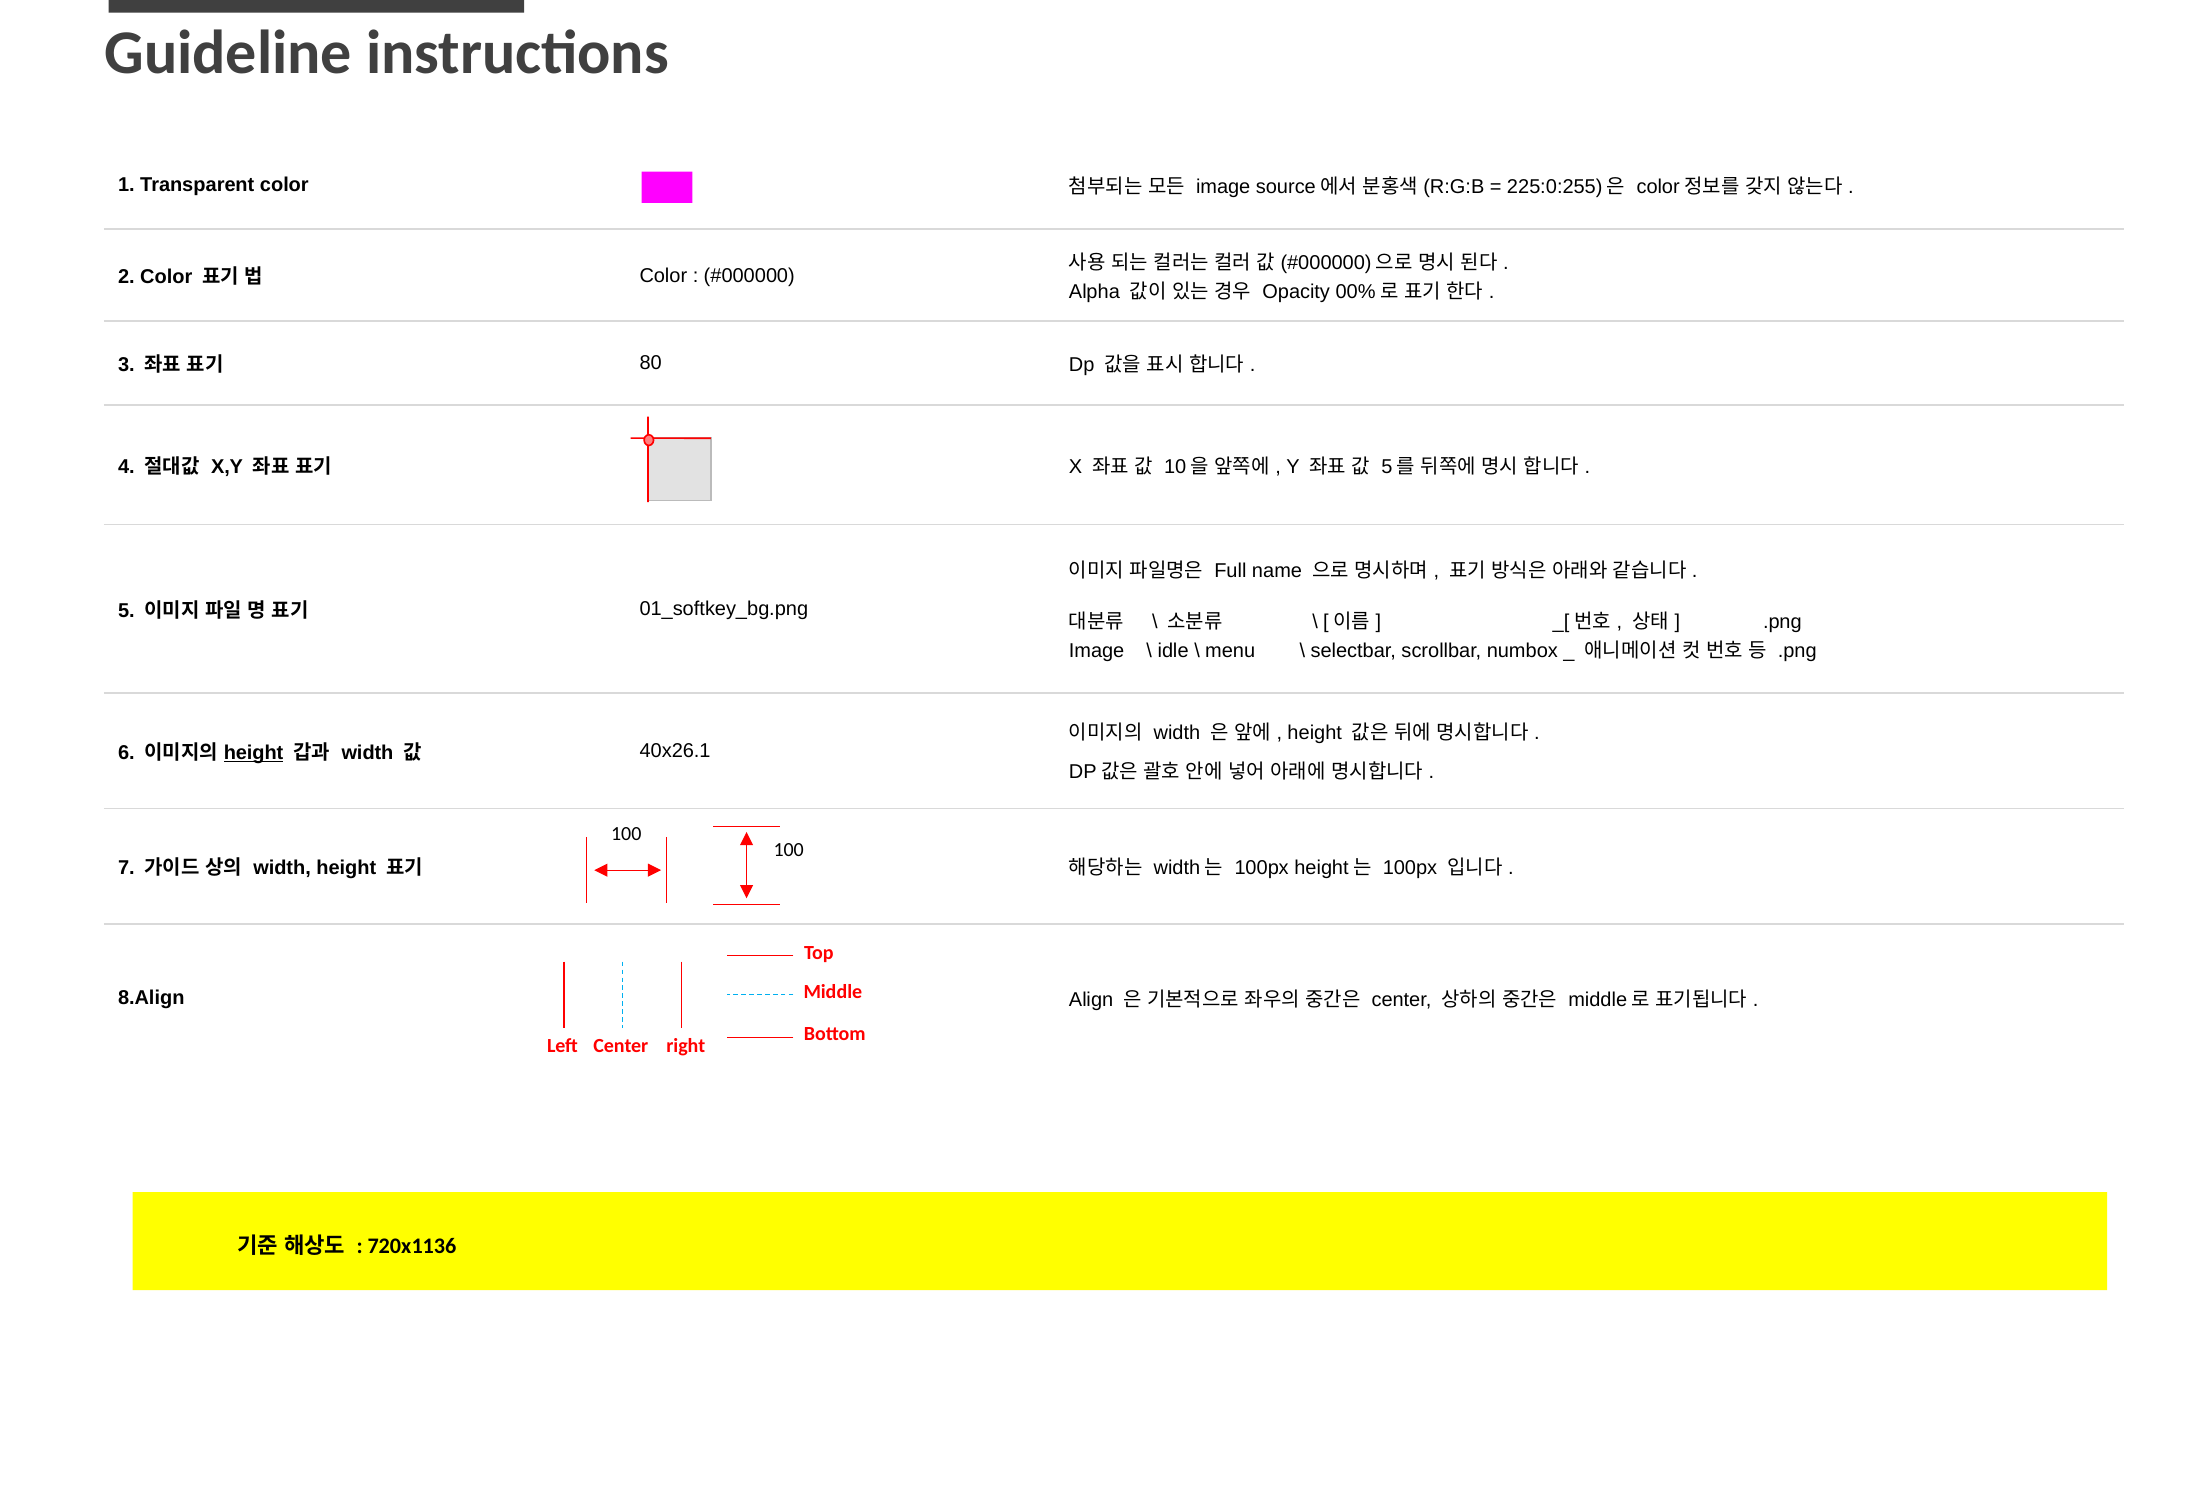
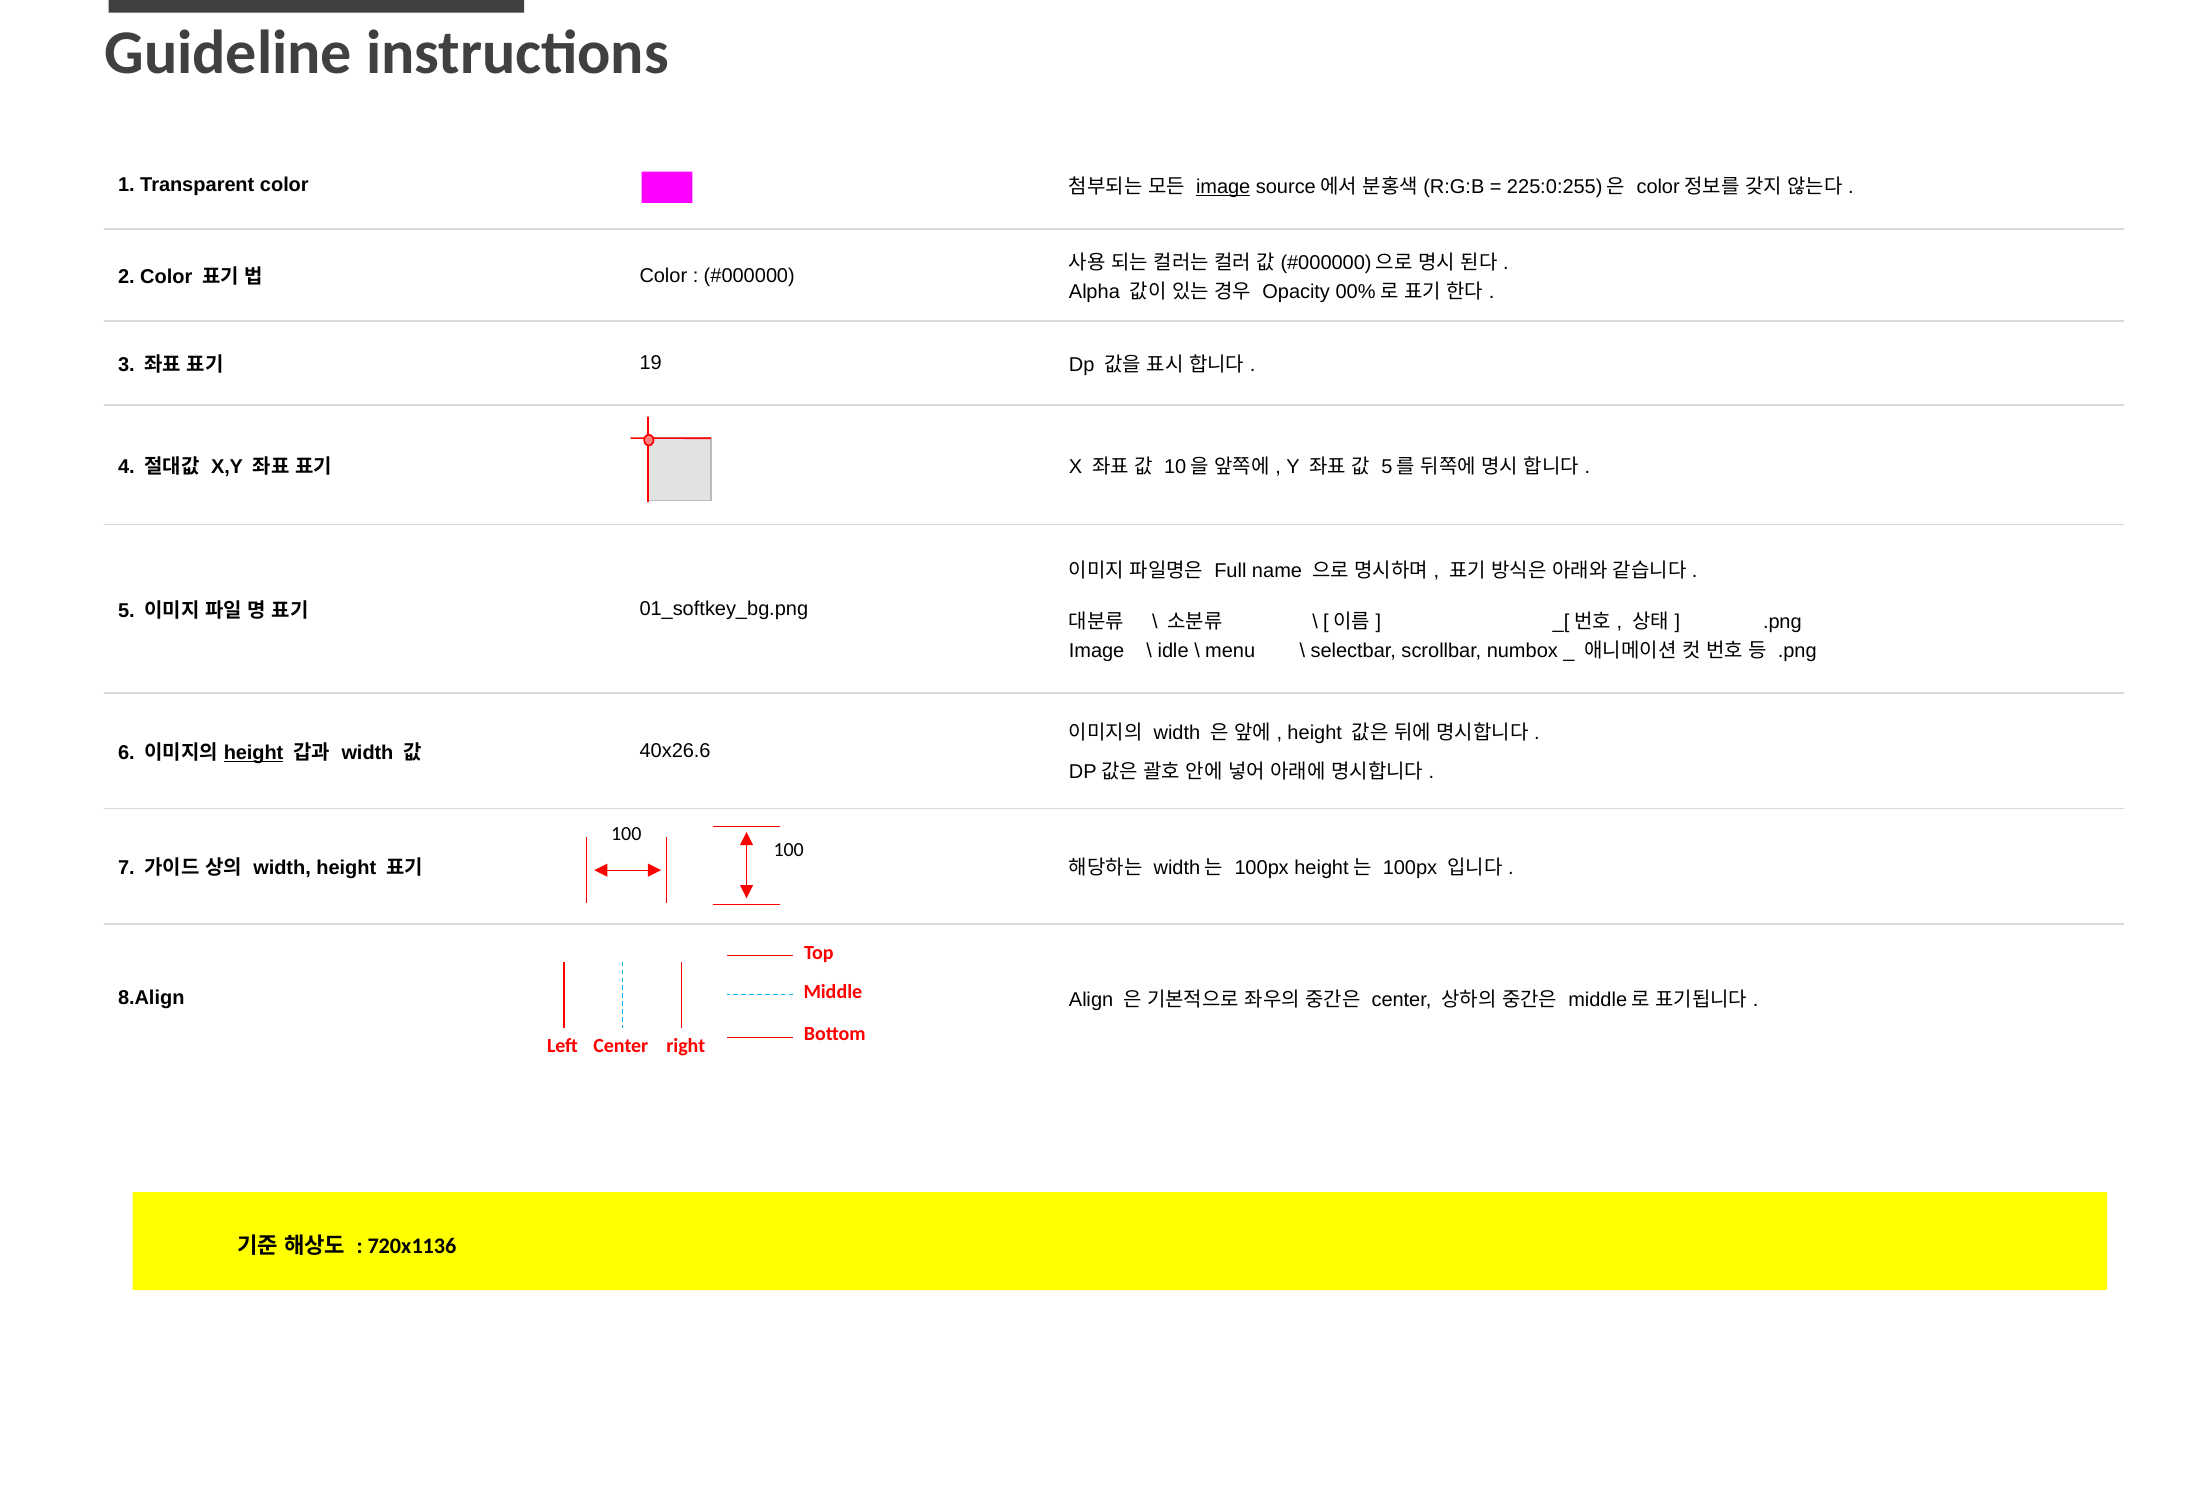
image at (1223, 187) underline: none -> present
80: 80 -> 19
40x26.1: 40x26.1 -> 40x26.6
